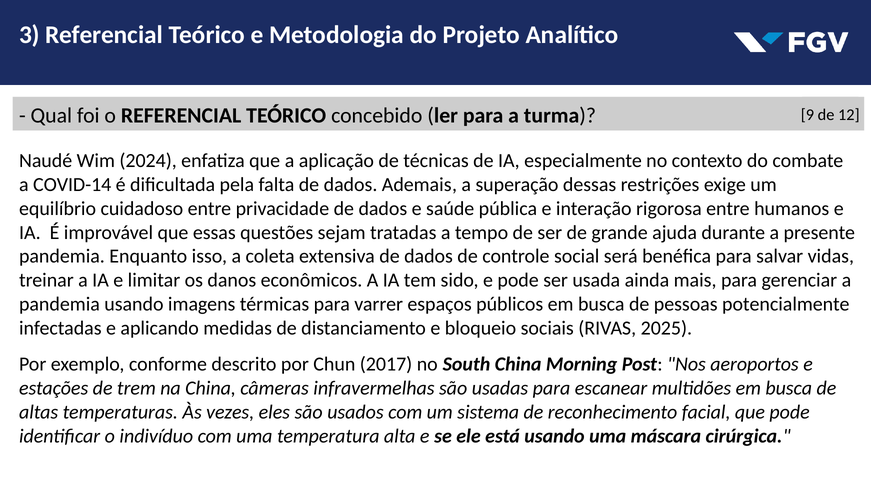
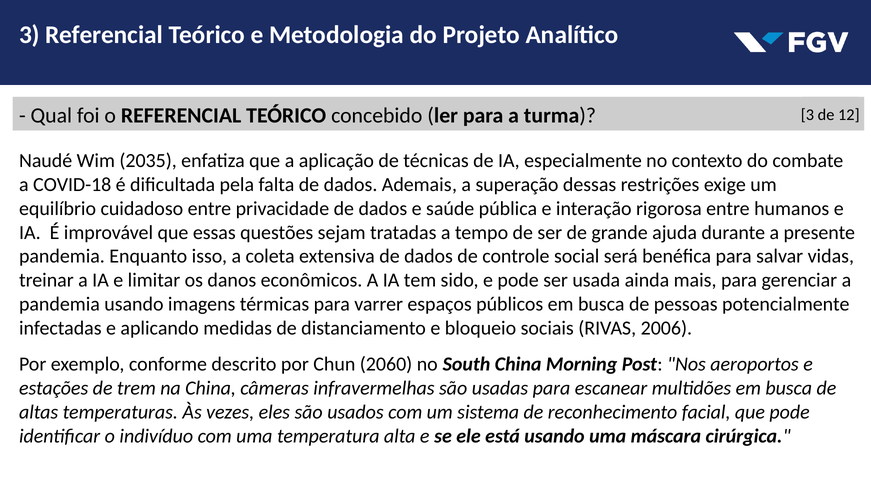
9 at (807, 115): 9 -> 3
2024: 2024 -> 2035
COVID-14: COVID-14 -> COVID-18
2025: 2025 -> 2006
2017: 2017 -> 2060
